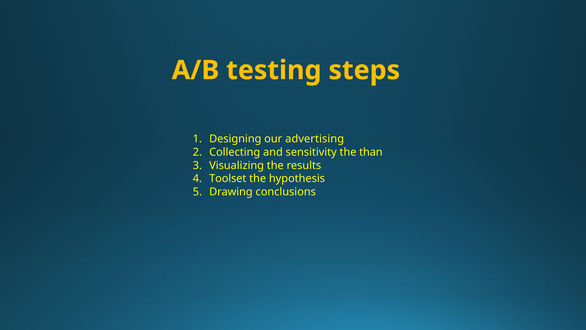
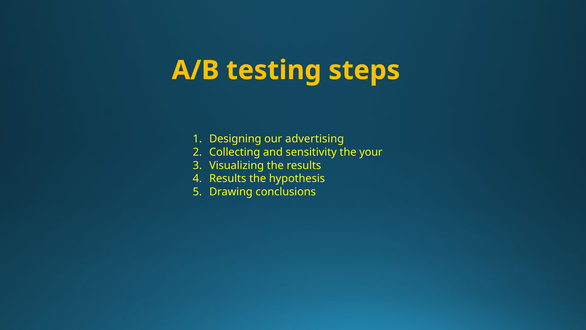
than: than -> your
Toolset at (228, 178): Toolset -> Results
